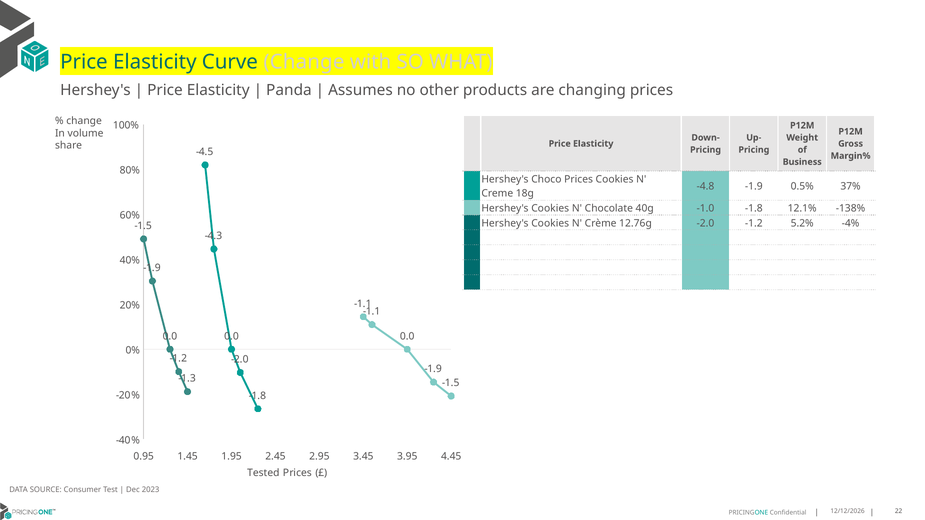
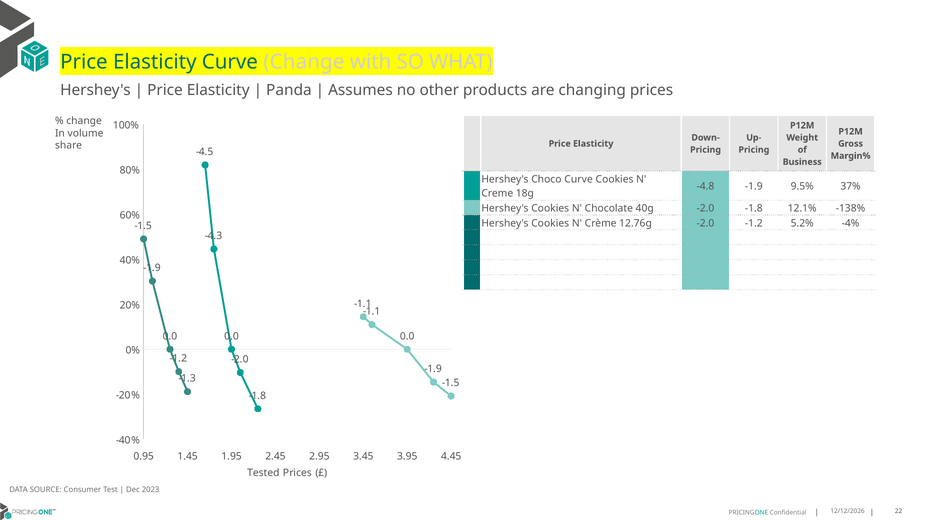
Choco Prices: Prices -> Curve
0.5%: 0.5% -> 9.5%
40g -1.0: -1.0 -> -2.0
